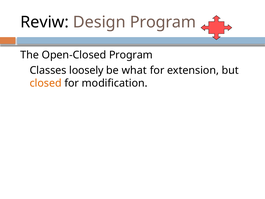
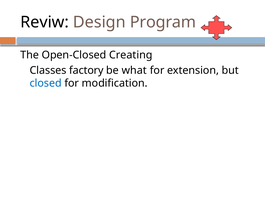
Open-Closed Program: Program -> Creating
loosely: loosely -> factory
closed colour: orange -> blue
